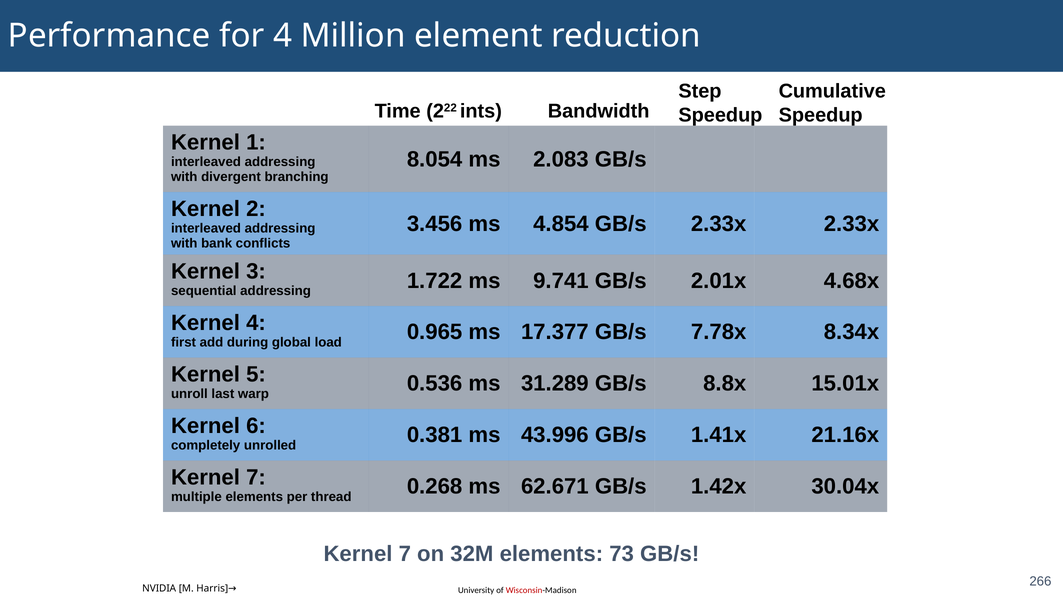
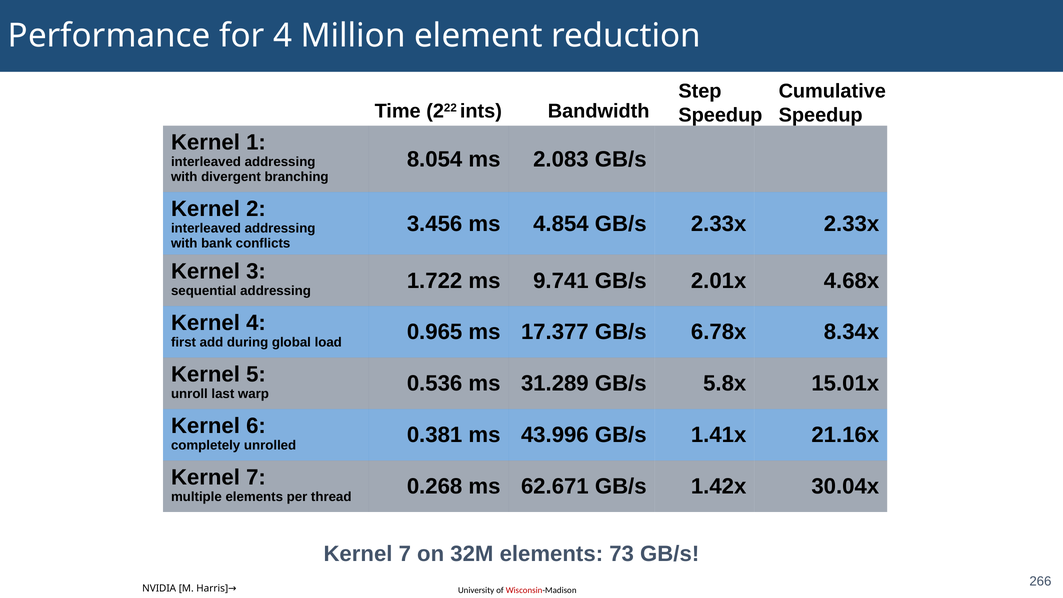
7.78x: 7.78x -> 6.78x
8.8x: 8.8x -> 5.8x
